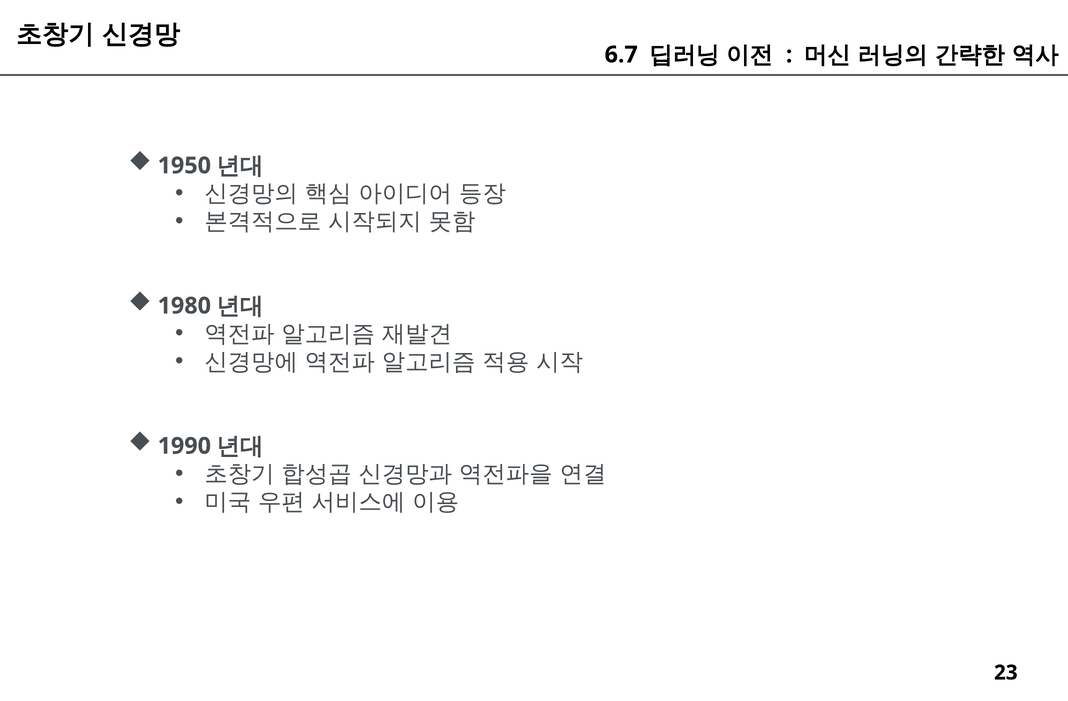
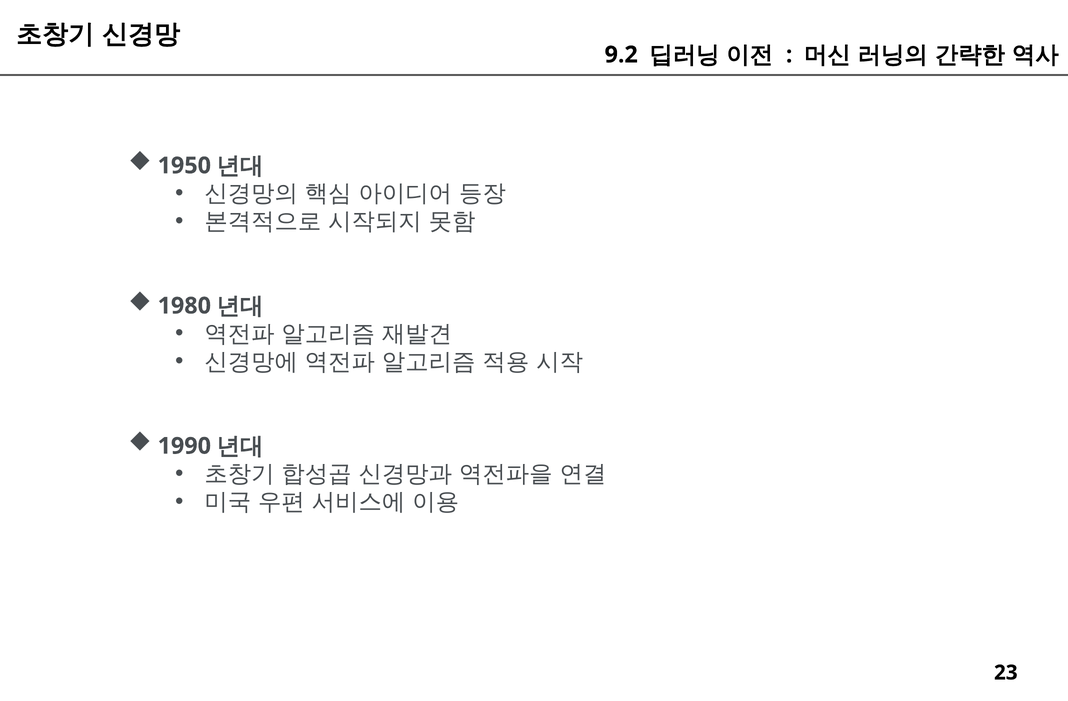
6.7: 6.7 -> 9.2
